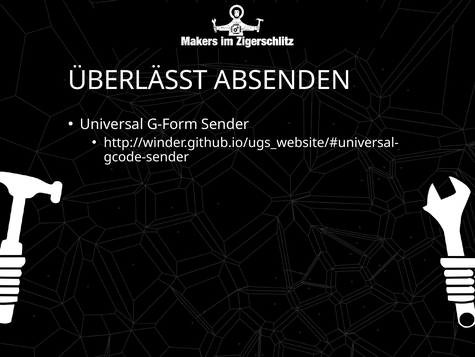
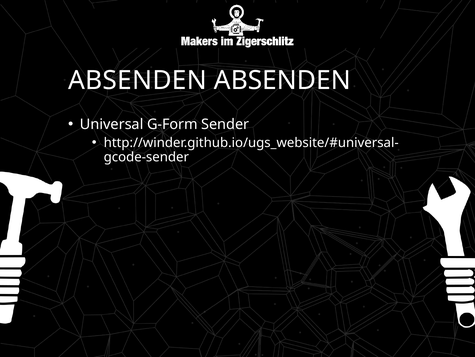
ÜBERLÄSST at (138, 80): ÜBERLÄSST -> ABSENDEN
